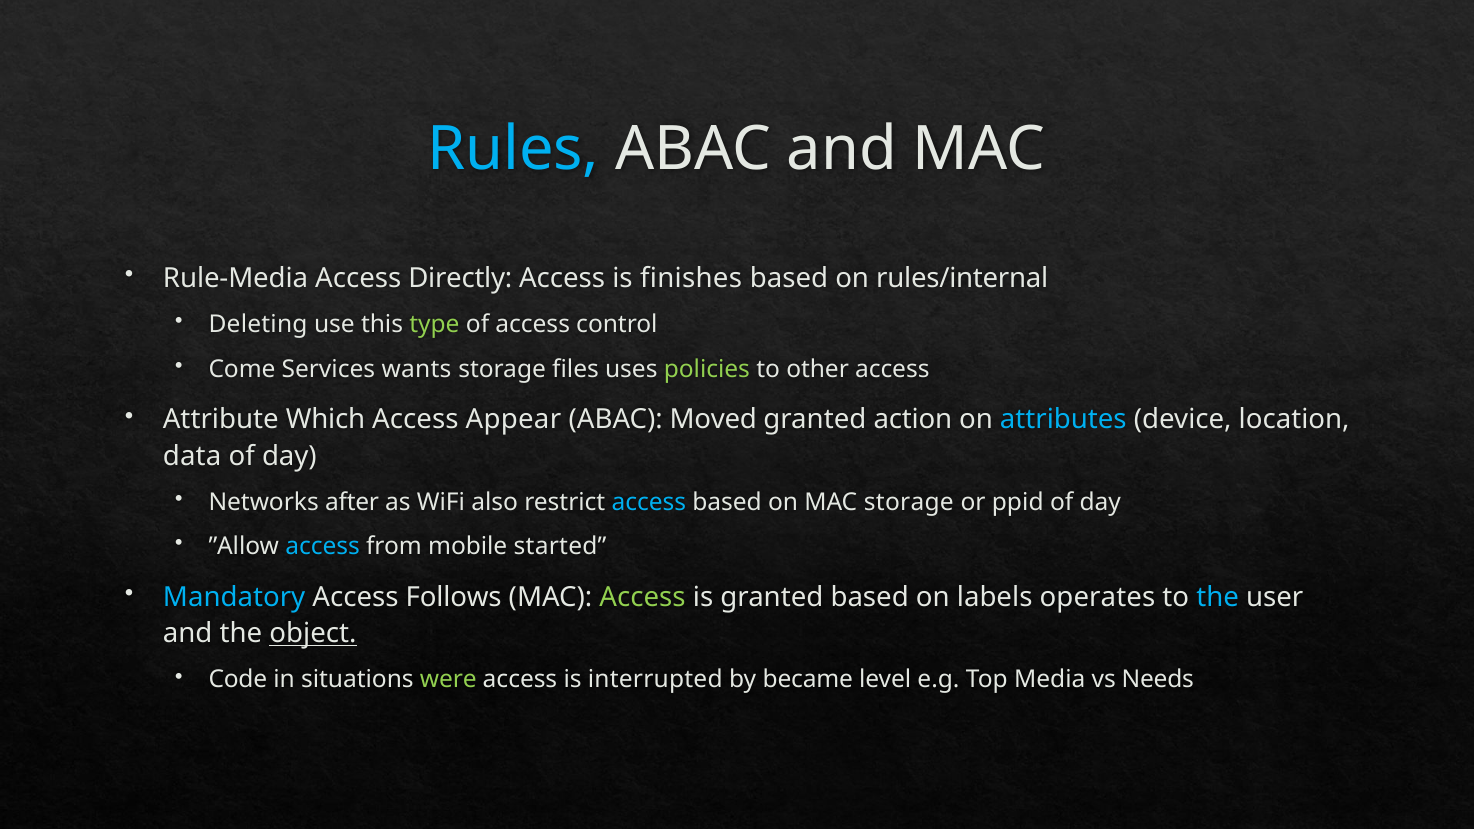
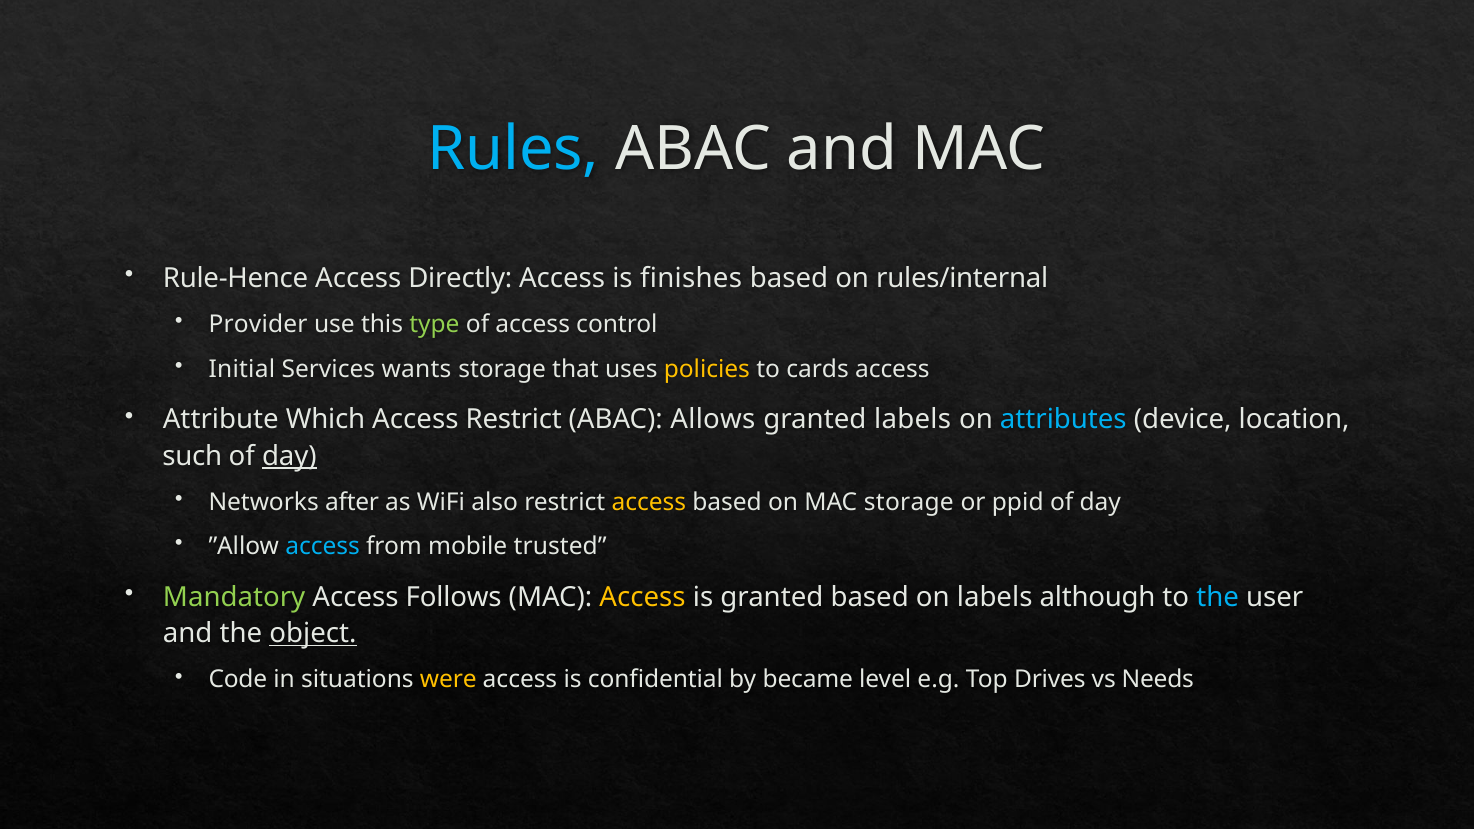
Rule-Media: Rule-Media -> Rule-Hence
Deleting: Deleting -> Provider
Come: Come -> Initial
files: files -> that
policies colour: light green -> yellow
other: other -> cards
Access Appear: Appear -> Restrict
Moved: Moved -> Allows
granted action: action -> labels
data: data -> such
day at (289, 456) underline: none -> present
access at (649, 502) colour: light blue -> yellow
started: started -> trusted
Mandatory colour: light blue -> light green
Access at (643, 597) colour: light green -> yellow
operates: operates -> although
were colour: light green -> yellow
interrupted: interrupted -> confidential
Media: Media -> Drives
